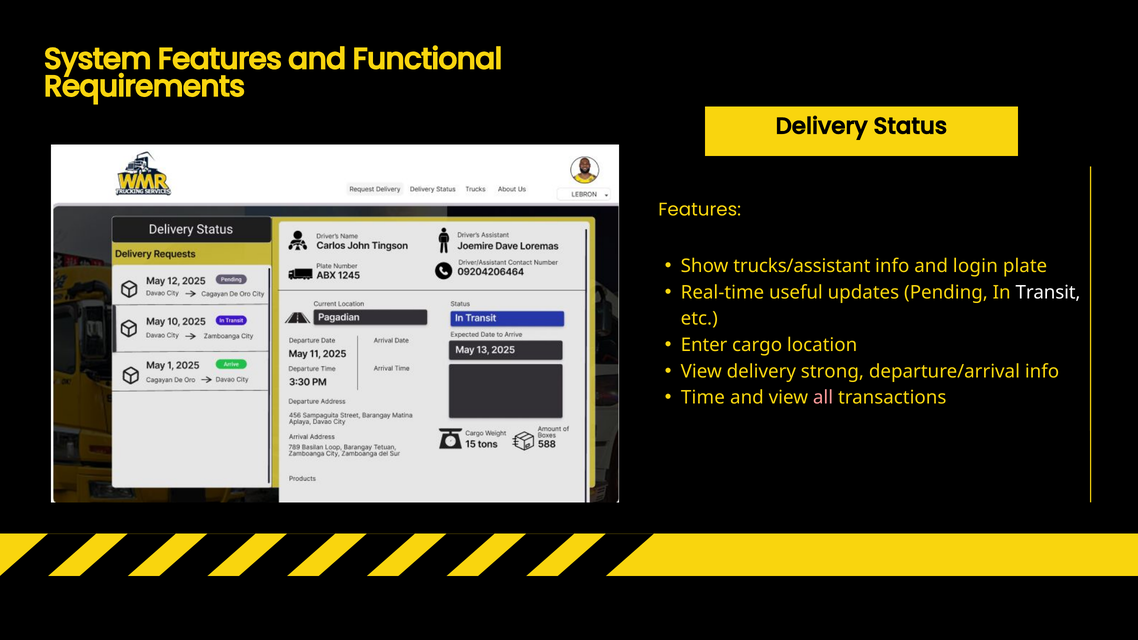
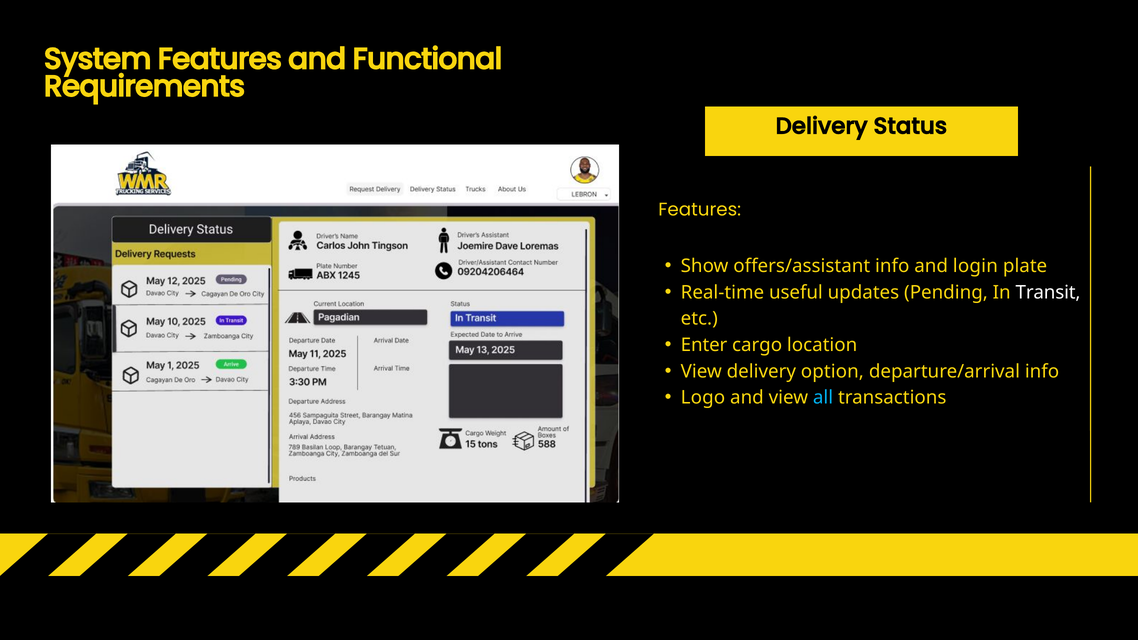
trucks/assistant: trucks/assistant -> offers/assistant
strong: strong -> option
Time: Time -> Logo
all colour: pink -> light blue
